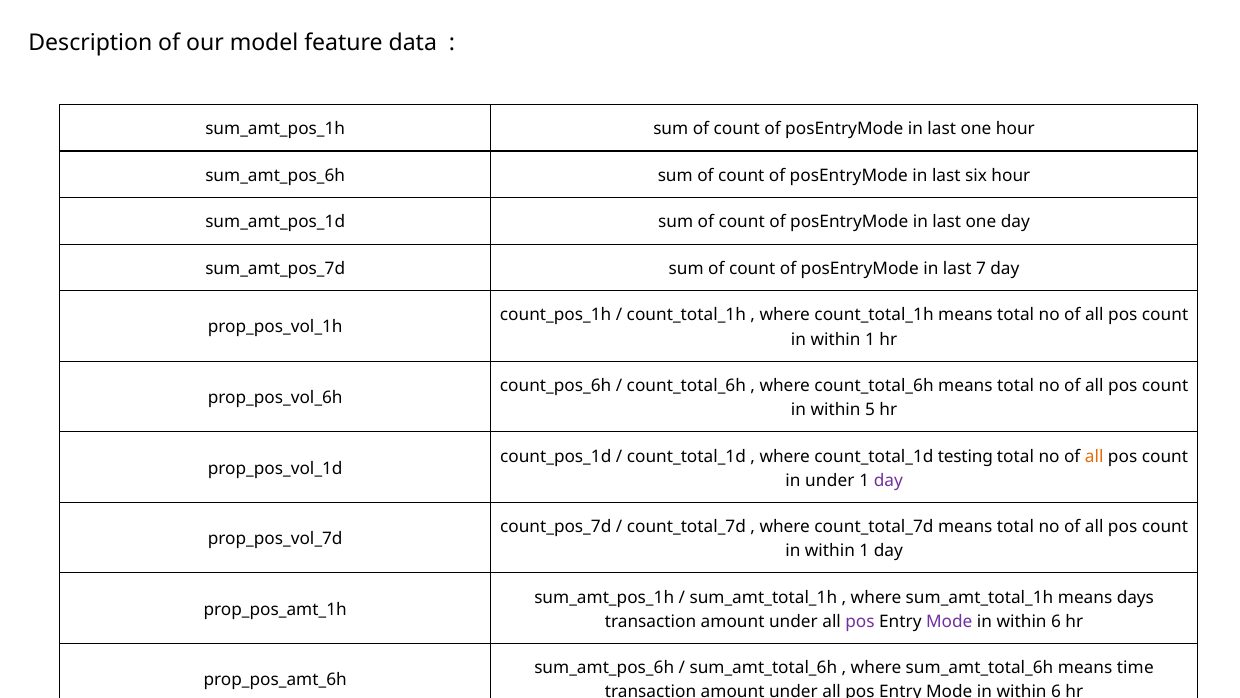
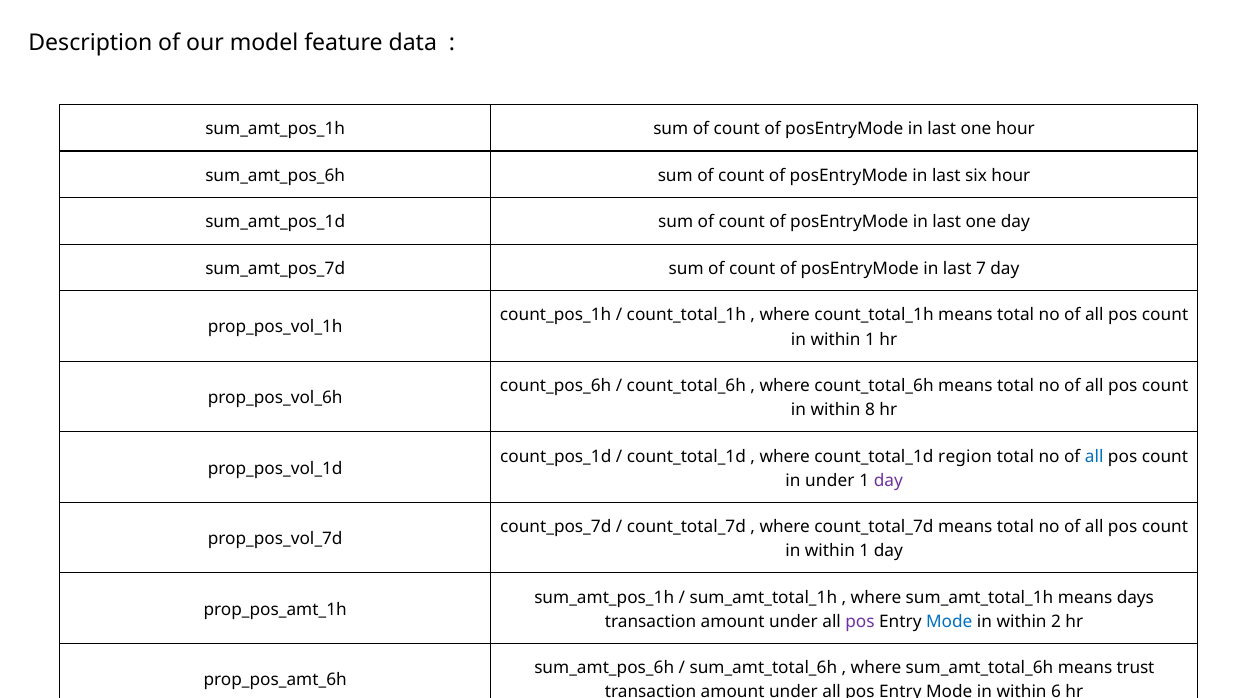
5: 5 -> 8
testing: testing -> region
all at (1094, 456) colour: orange -> blue
Mode at (949, 621) colour: purple -> blue
6 at (1056, 621): 6 -> 2
means time: time -> trust
